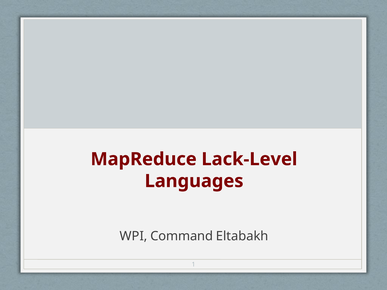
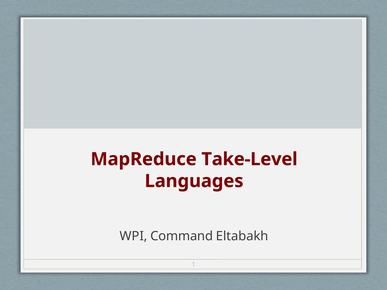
Lack-Level: Lack-Level -> Take-Level
